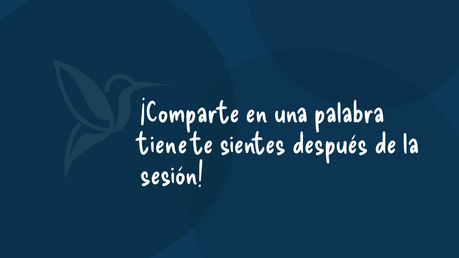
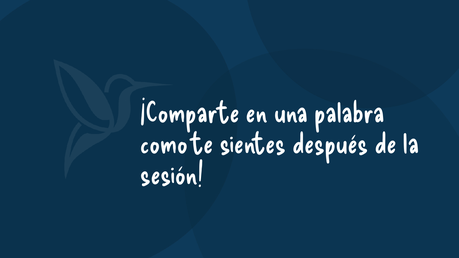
tiene: tiene -> como
